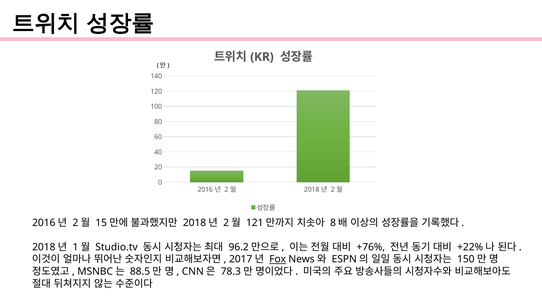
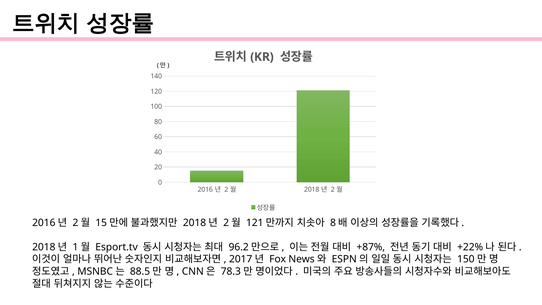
Studio.tv: Studio.tv -> Esport.tv
+76%: +76% -> +87%
Fox underline: present -> none
